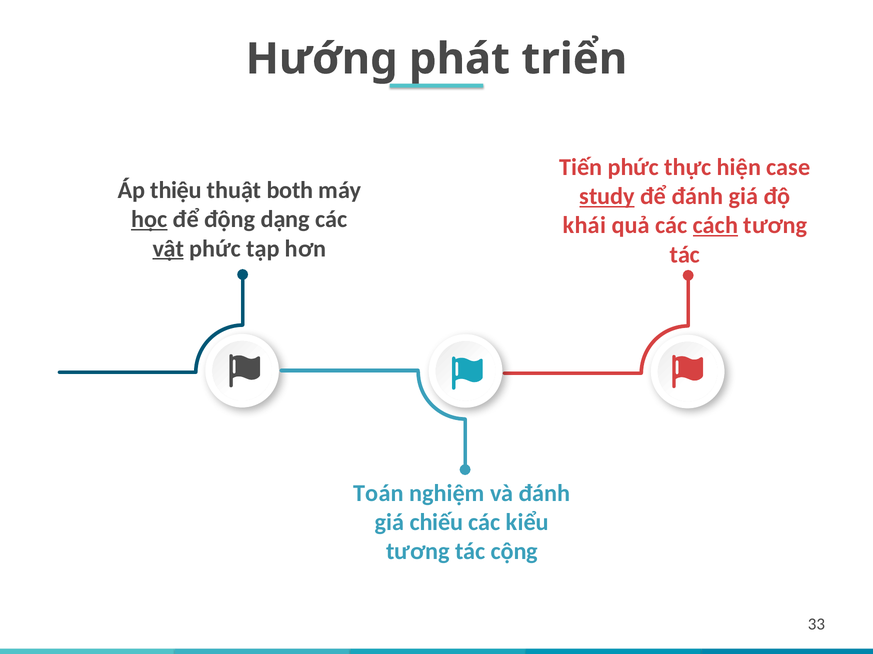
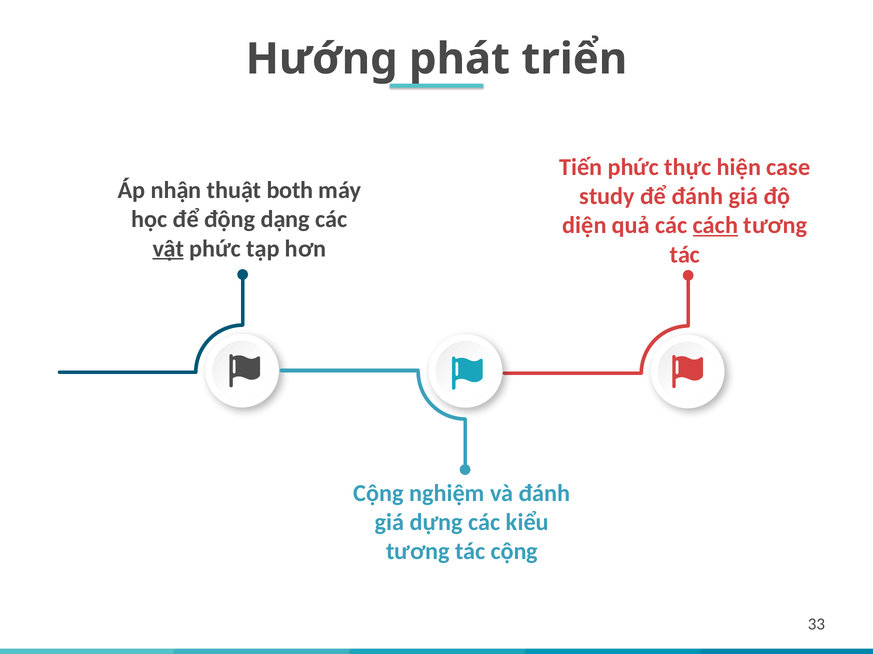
thiệu: thiệu -> nhận
study underline: present -> none
học underline: present -> none
khái: khái -> diện
Toán at (378, 494): Toán -> Cộng
chiếu: chiếu -> dựng
